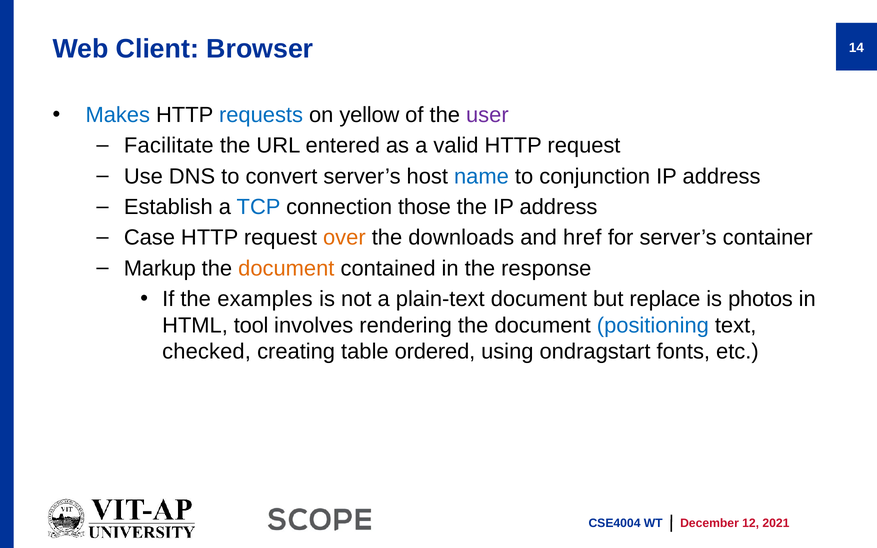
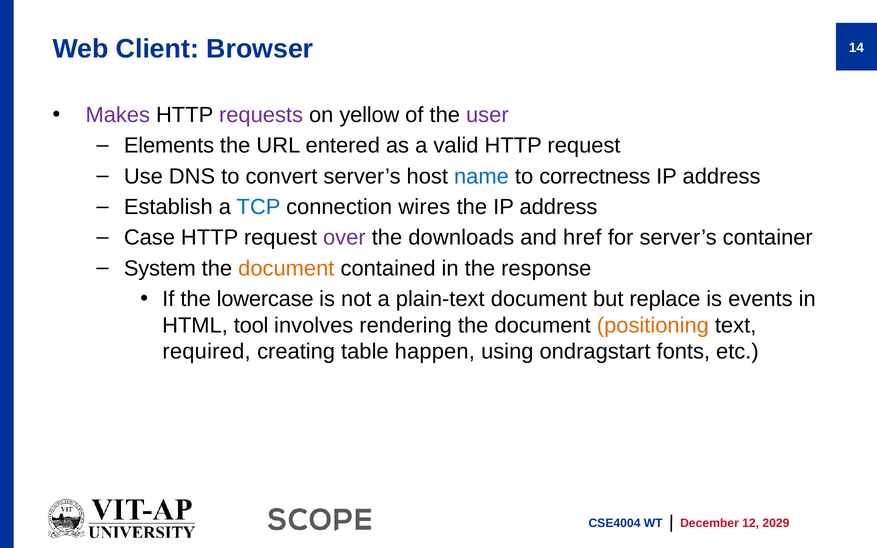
Makes colour: blue -> purple
requests colour: blue -> purple
Facilitate: Facilitate -> Elements
conjunction: conjunction -> correctness
those: those -> wires
over colour: orange -> purple
Markup: Markup -> System
examples: examples -> lowercase
photos: photos -> events
positioning colour: blue -> orange
checked: checked -> required
ordered: ordered -> happen
2021: 2021 -> 2029
